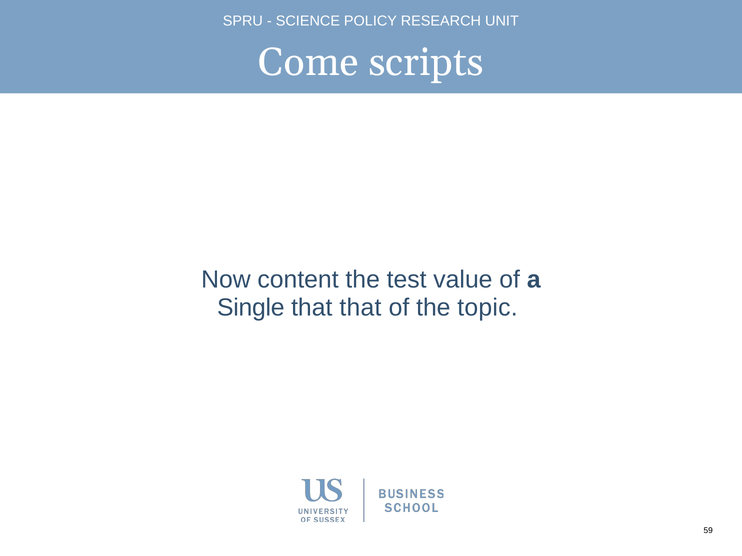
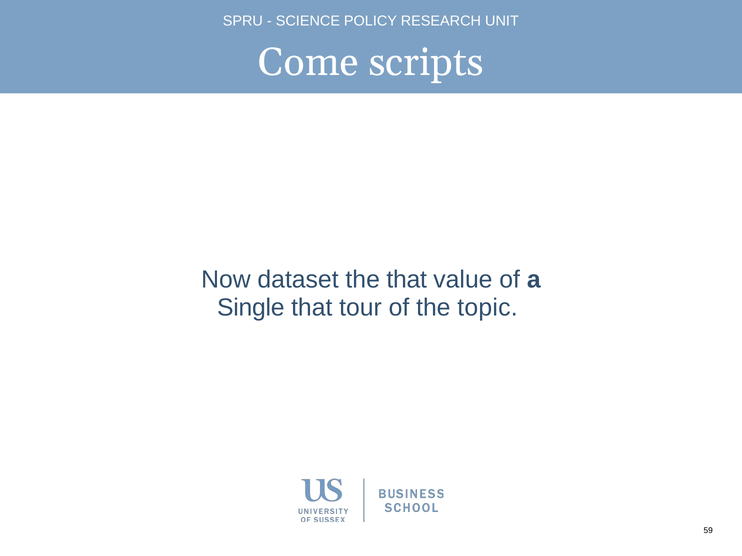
content: content -> dataset
the test: test -> that
that that: that -> tour
